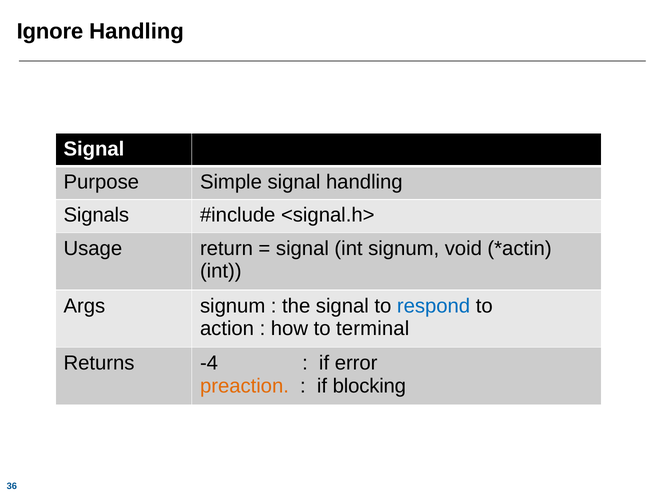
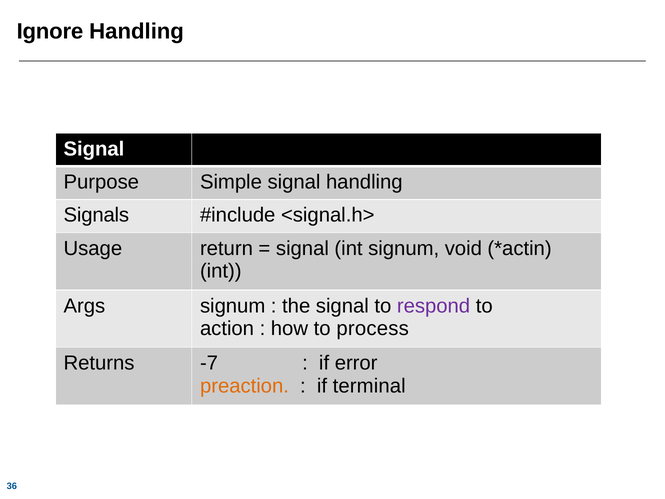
respond colour: blue -> purple
terminal: terminal -> process
-4: -4 -> -7
blocking: blocking -> terminal
